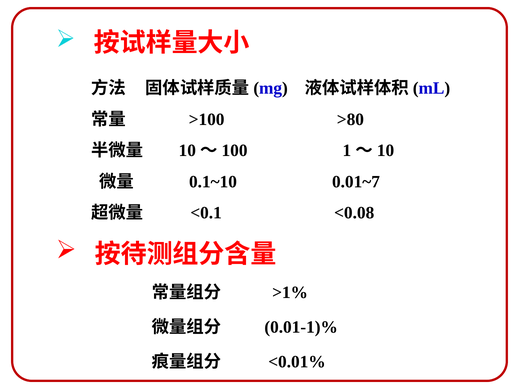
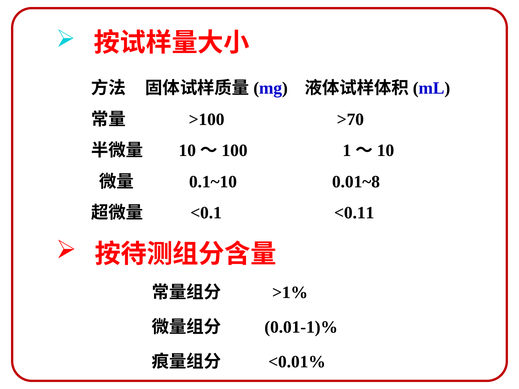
>80: >80 -> >70
0.01~7: 0.01~7 -> 0.01~8
<0.08: <0.08 -> <0.11
